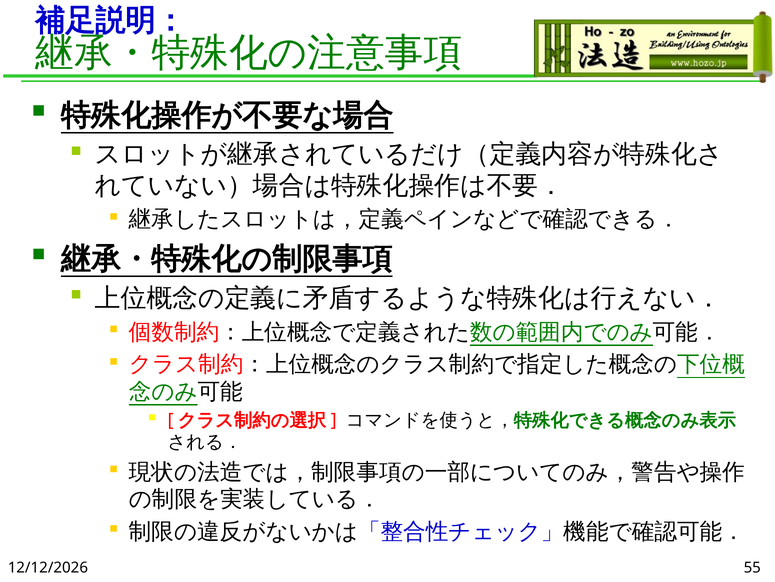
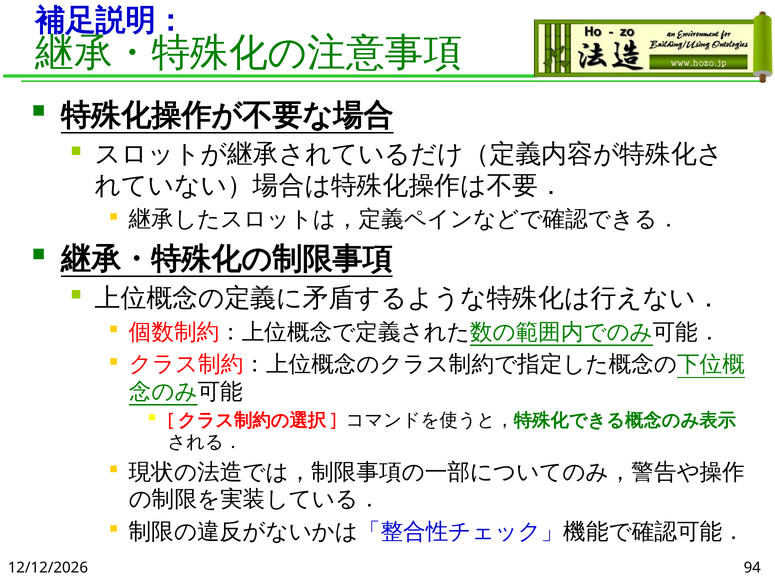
55: 55 -> 94
